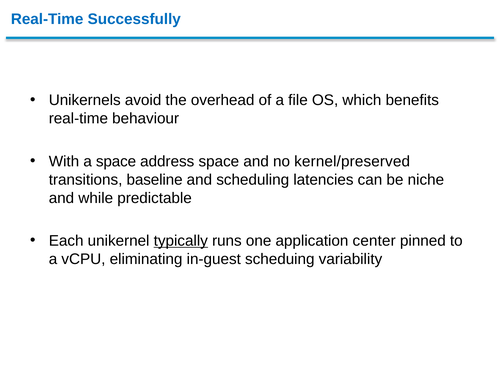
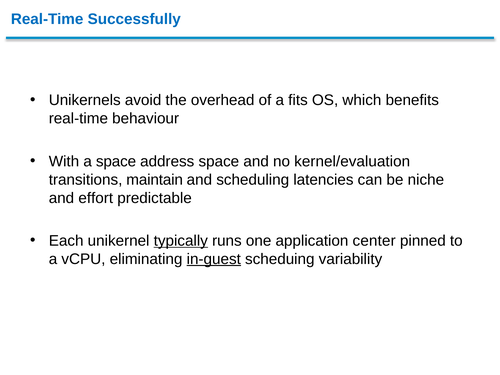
file: file -> fits
kernel/preserved: kernel/preserved -> kernel/evaluation
baseline: baseline -> maintain
while: while -> effort
in-guest underline: none -> present
